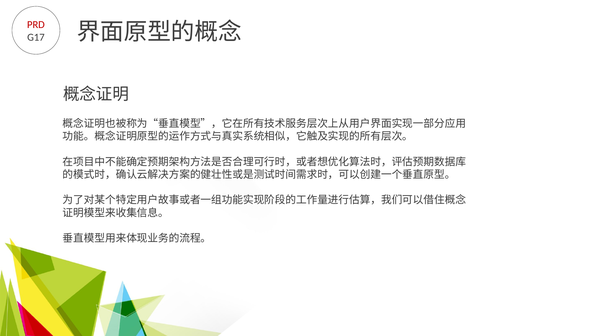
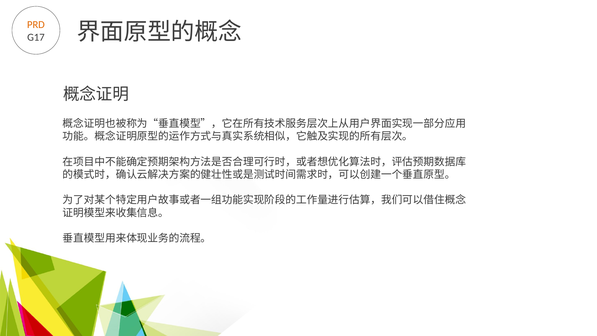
PRD colour: red -> orange
